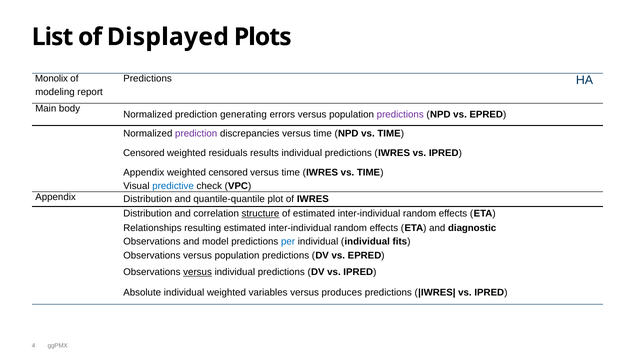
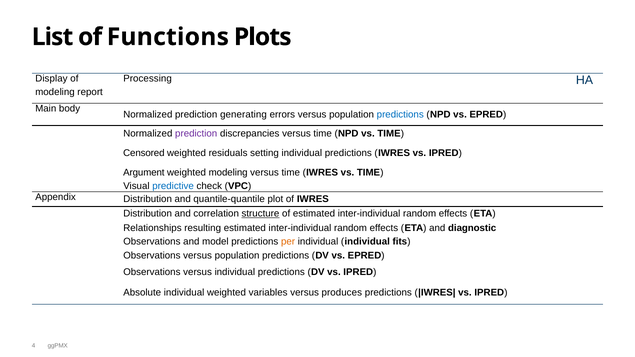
Displayed: Displayed -> Functions
Monolix: Monolix -> Display
Predictions at (148, 79): Predictions -> Processing
predictions at (400, 114) colour: purple -> blue
results: results -> setting
Appendix at (144, 173): Appendix -> Argument
weighted censored: censored -> modeling
per colour: blue -> orange
versus at (198, 272) underline: present -> none
